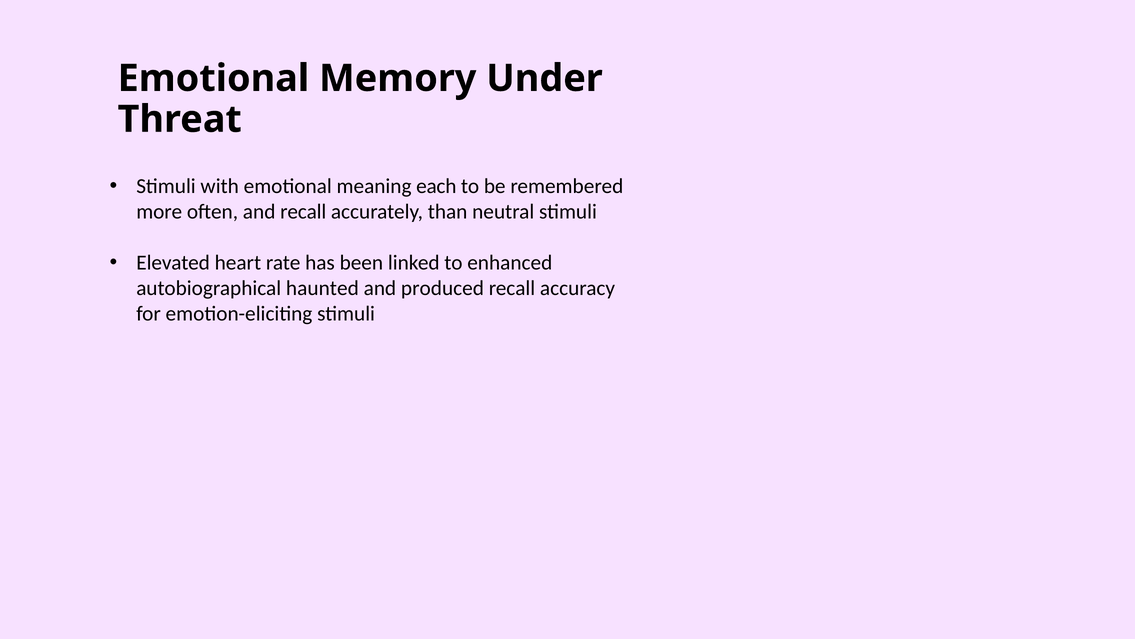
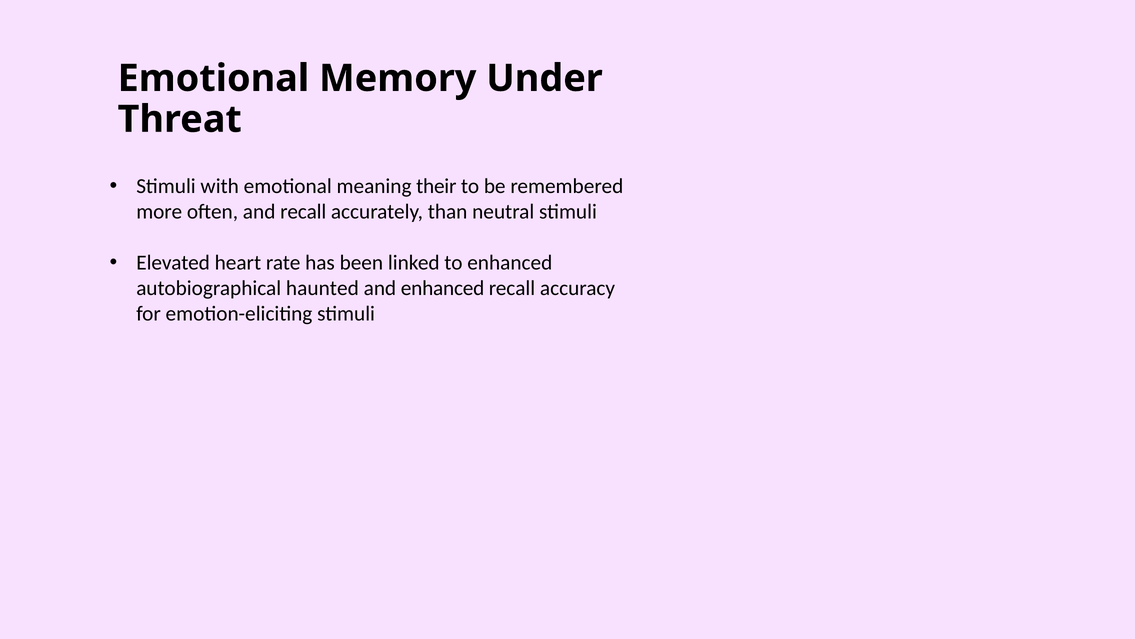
each: each -> their
and produced: produced -> enhanced
